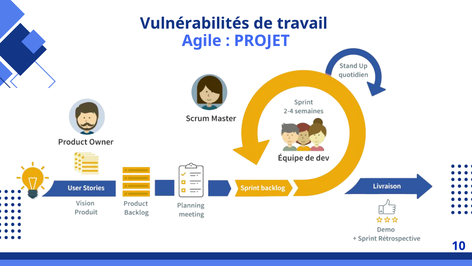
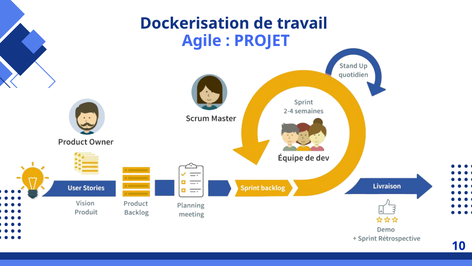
Vulnérabilités: Vulnérabilités -> Dockerisation
